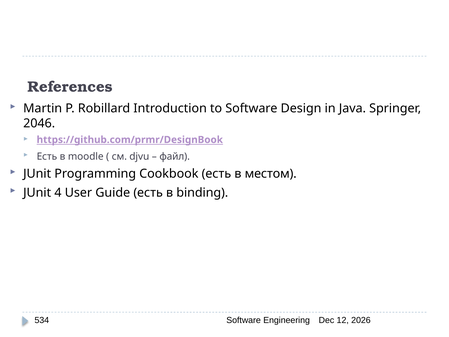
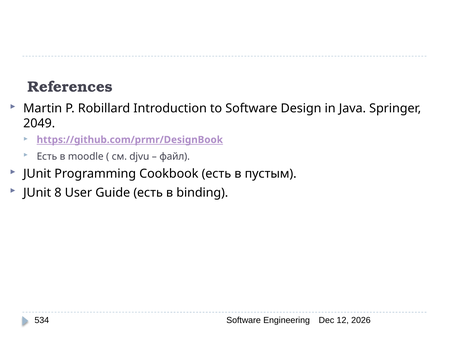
2046: 2046 -> 2049
местом: местом -> пустым
4: 4 -> 8
